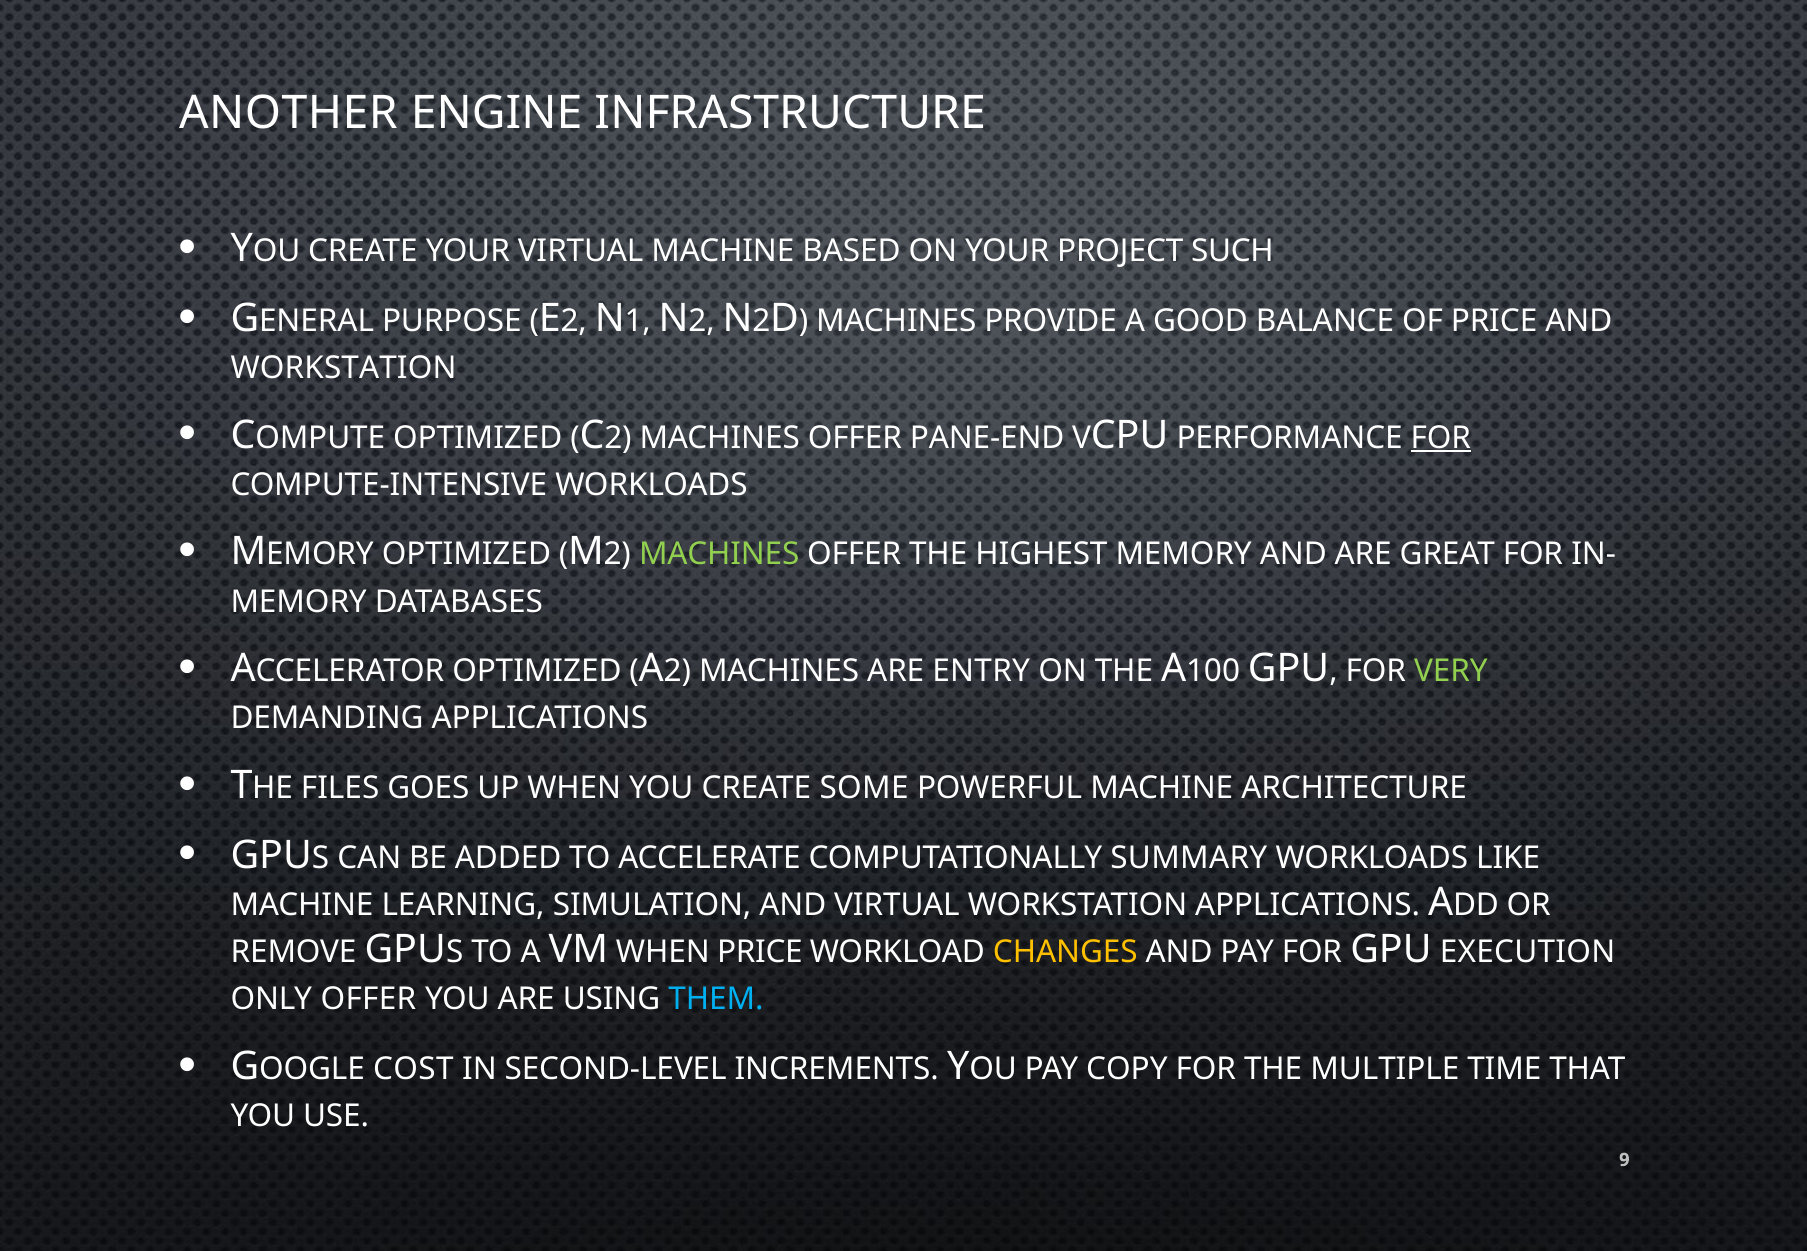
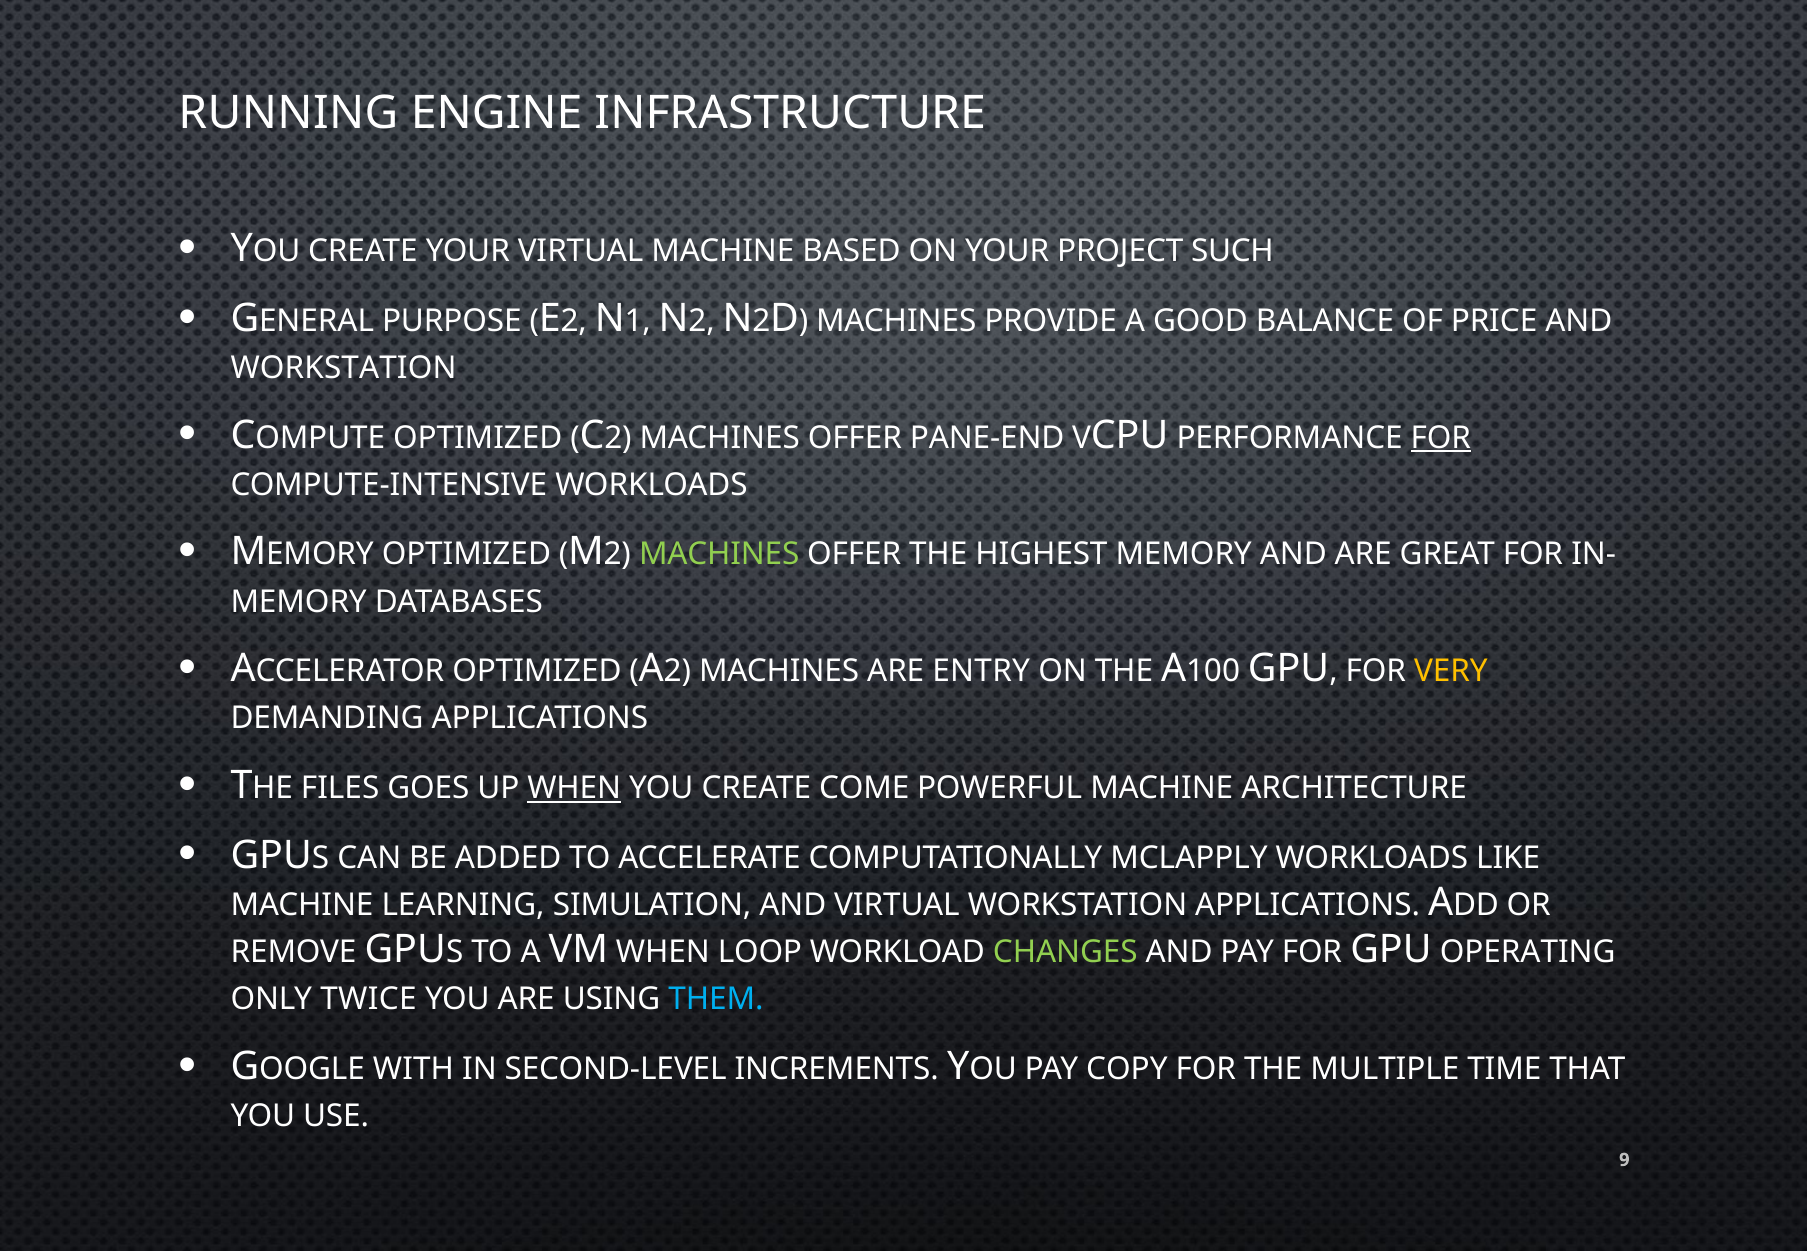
ANOTHER: ANOTHER -> RUNNING
VERY colour: light green -> yellow
WHEN at (574, 788) underline: none -> present
SOME: SOME -> COME
SUMMARY: SUMMARY -> MCLAPPLY
WHEN PRICE: PRICE -> LOOP
CHANGES colour: yellow -> light green
EXECUTION: EXECUTION -> OPERATING
ONLY OFFER: OFFER -> TWICE
COST: COST -> WITH
